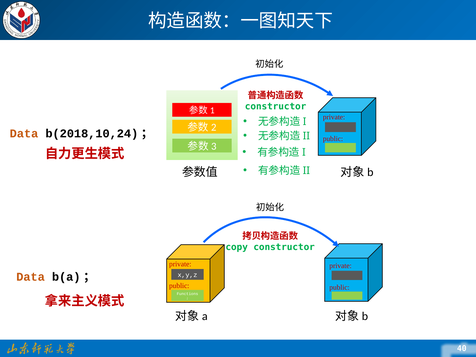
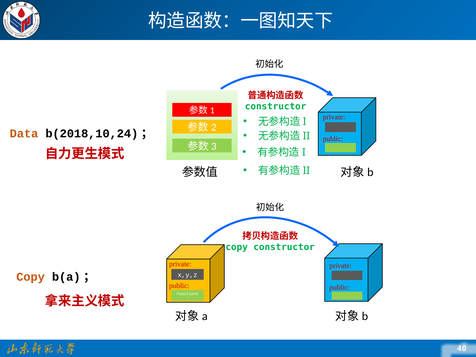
Data at (31, 277): Data -> Copy
